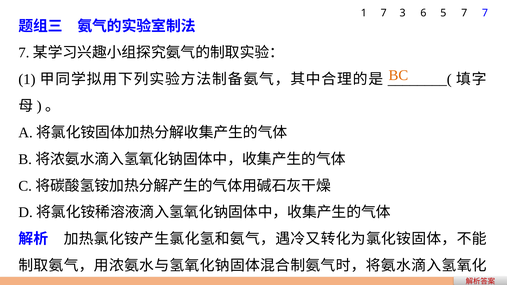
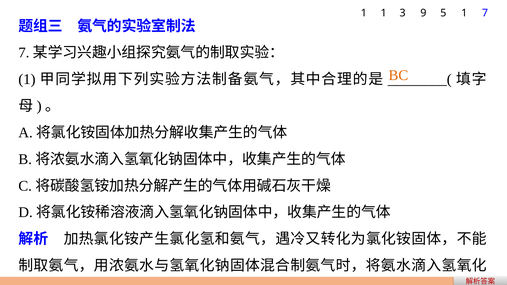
1 7: 7 -> 1
6: 6 -> 9
5 7: 7 -> 1
